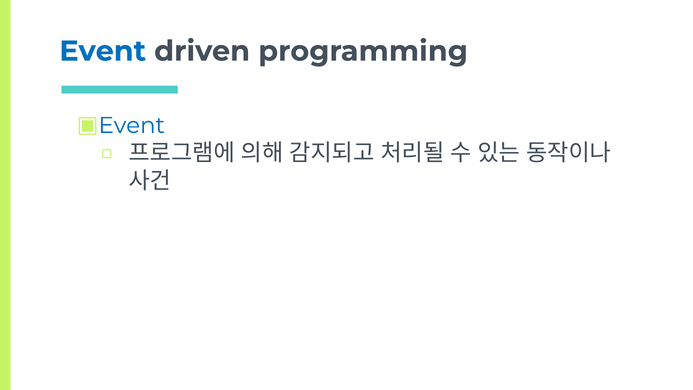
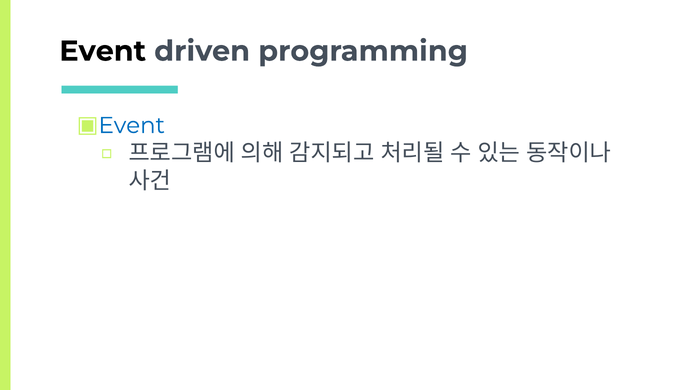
Event at (103, 51) colour: blue -> black
